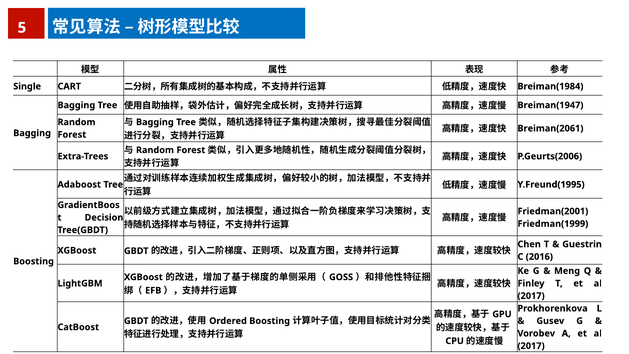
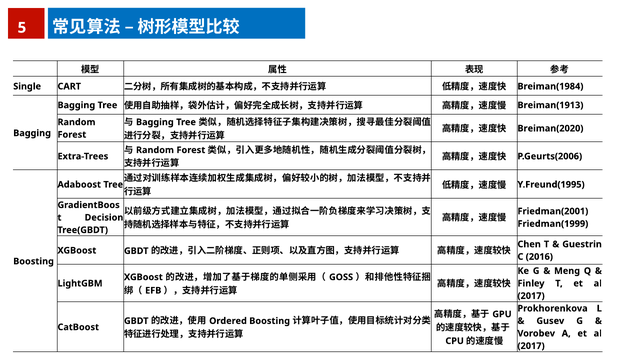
Breiman(1947: Breiman(1947 -> Breiman(1913
Breiman(2061: Breiman(2061 -> Breiman(2020
